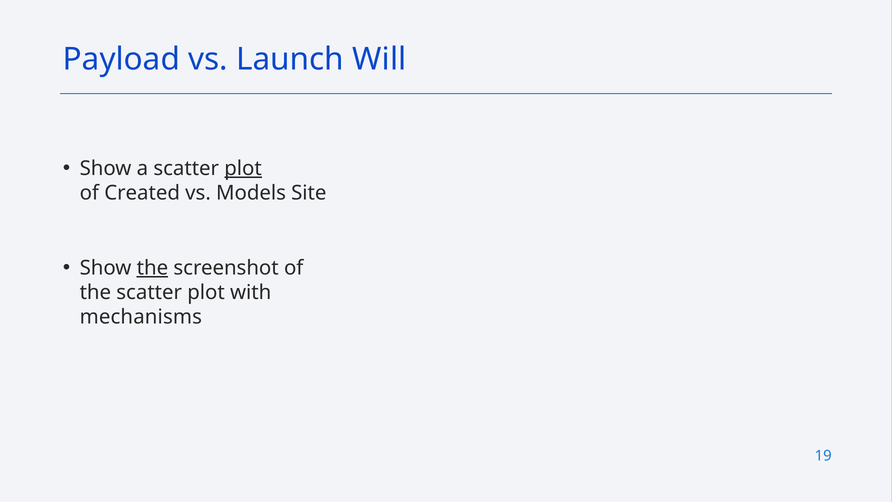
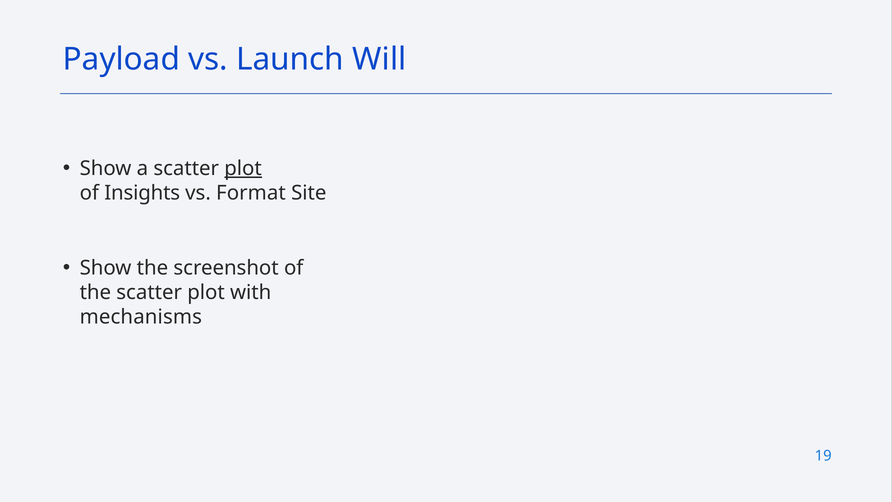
Created: Created -> Insights
Models: Models -> Format
the at (152, 268) underline: present -> none
